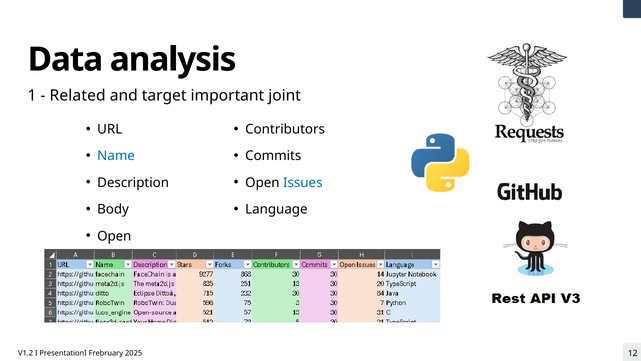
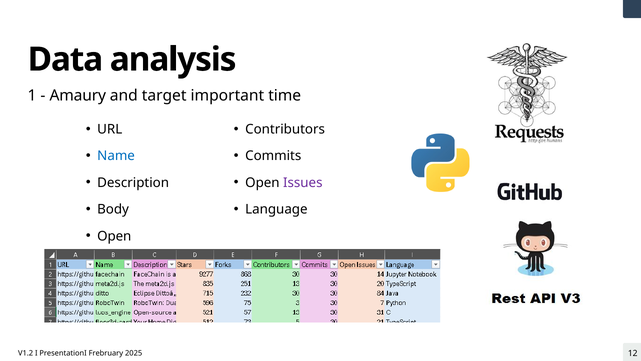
Related: Related -> Amaury
joint: joint -> time
Issues colour: blue -> purple
